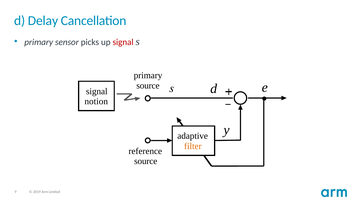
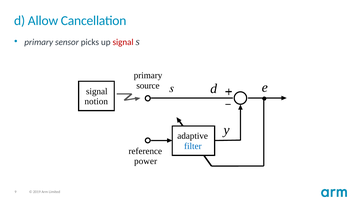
Delay: Delay -> Allow
filter colour: orange -> blue
source at (146, 161): source -> power
